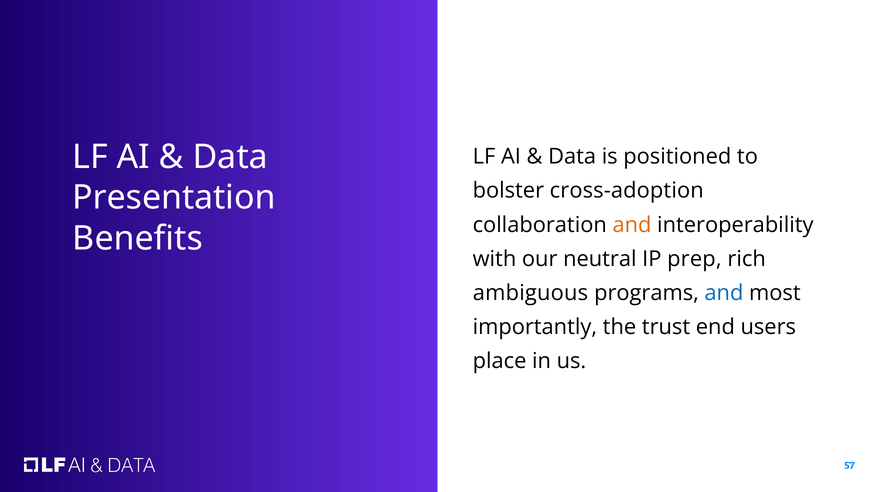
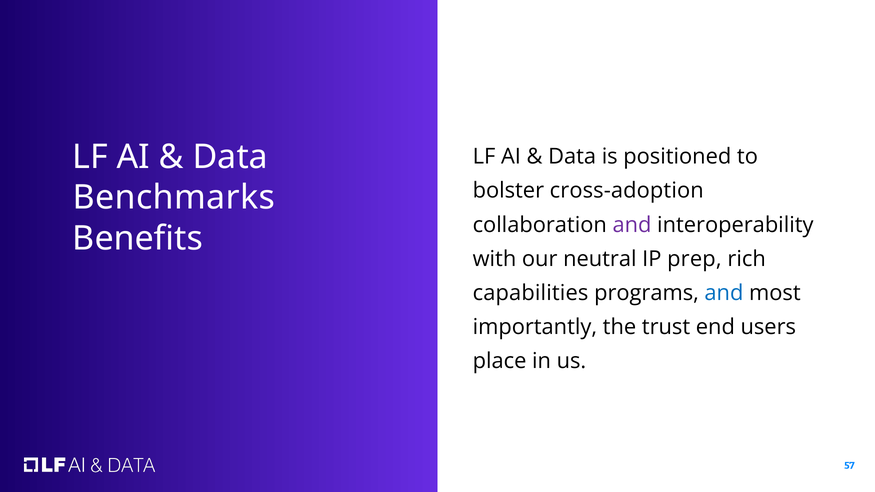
Presentation: Presentation -> Benchmarks
and at (632, 225) colour: orange -> purple
ambiguous: ambiguous -> capabilities
